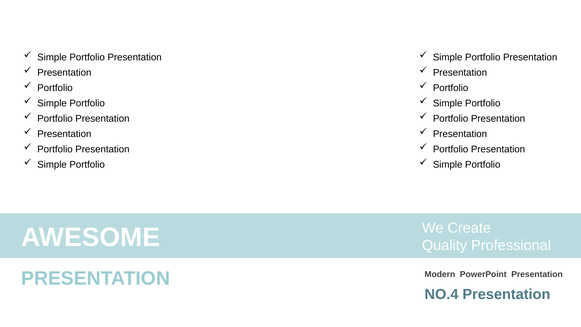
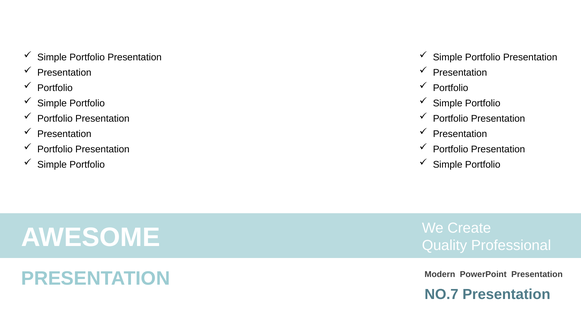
NO.4: NO.4 -> NO.7
